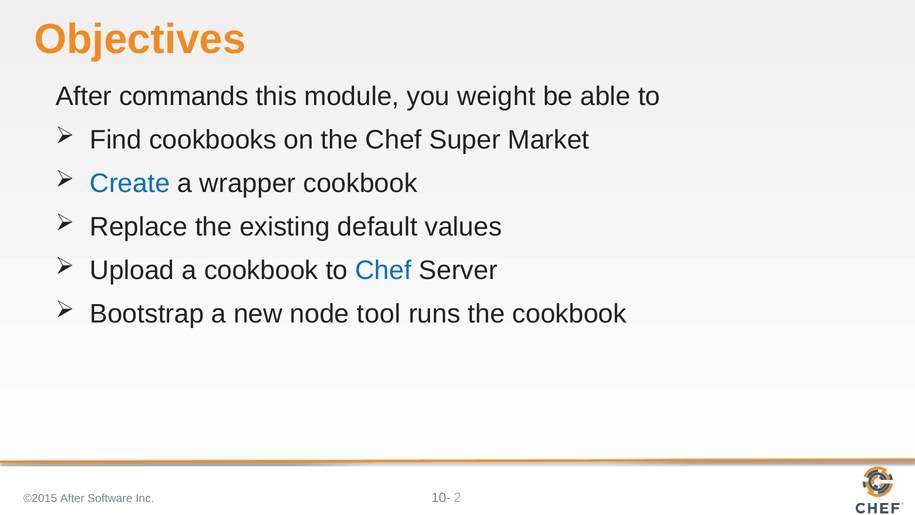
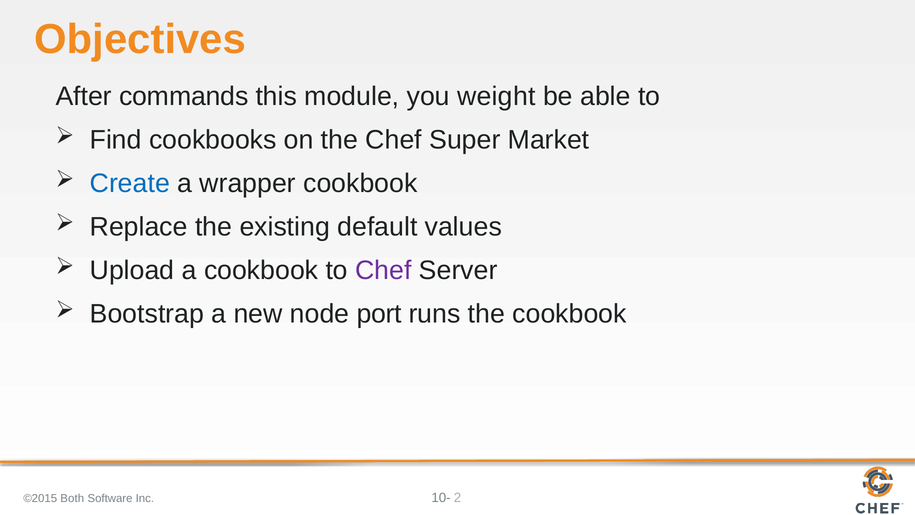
Chef at (383, 270) colour: blue -> purple
tool: tool -> port
©2015 After: After -> Both
